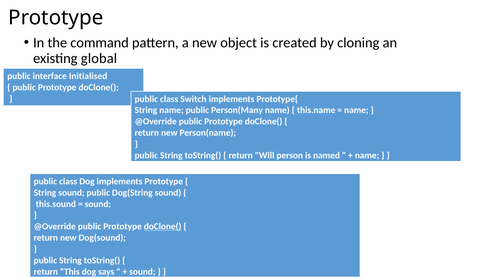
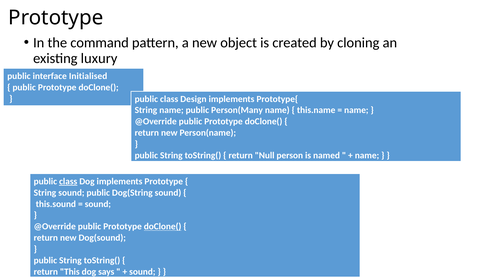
global: global -> luxury
Switch: Switch -> Design
Will: Will -> Null
class at (68, 182) underline: none -> present
